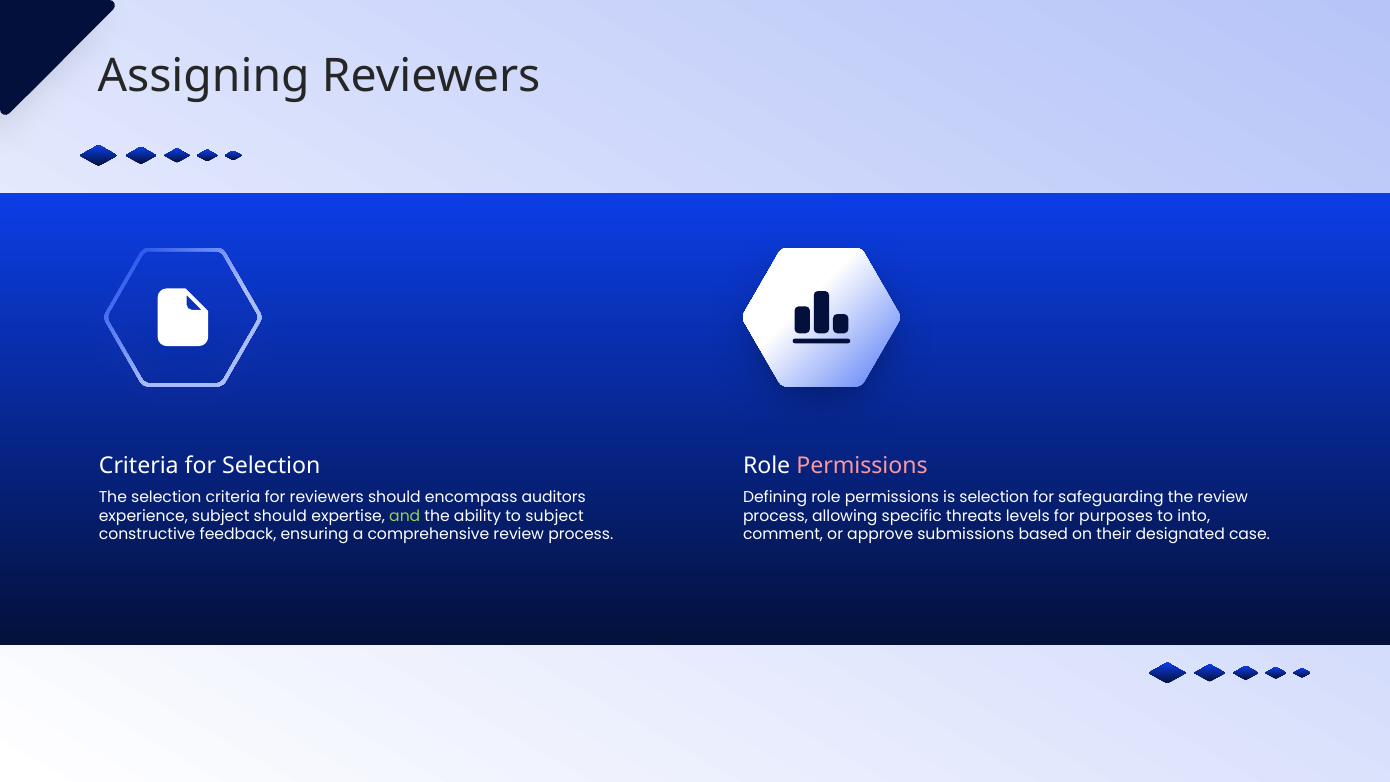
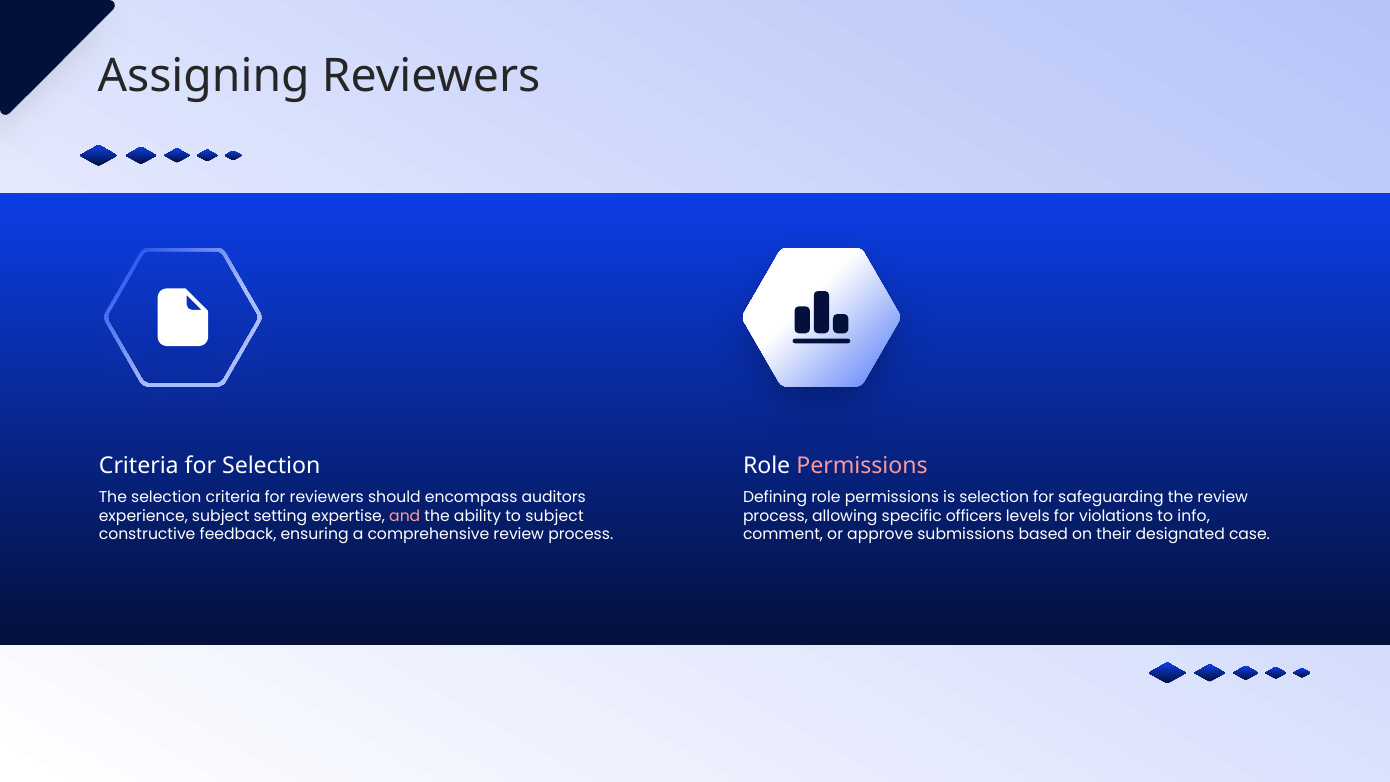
subject should: should -> setting
and colour: light green -> pink
threats: threats -> officers
purposes: purposes -> violations
into: into -> info
